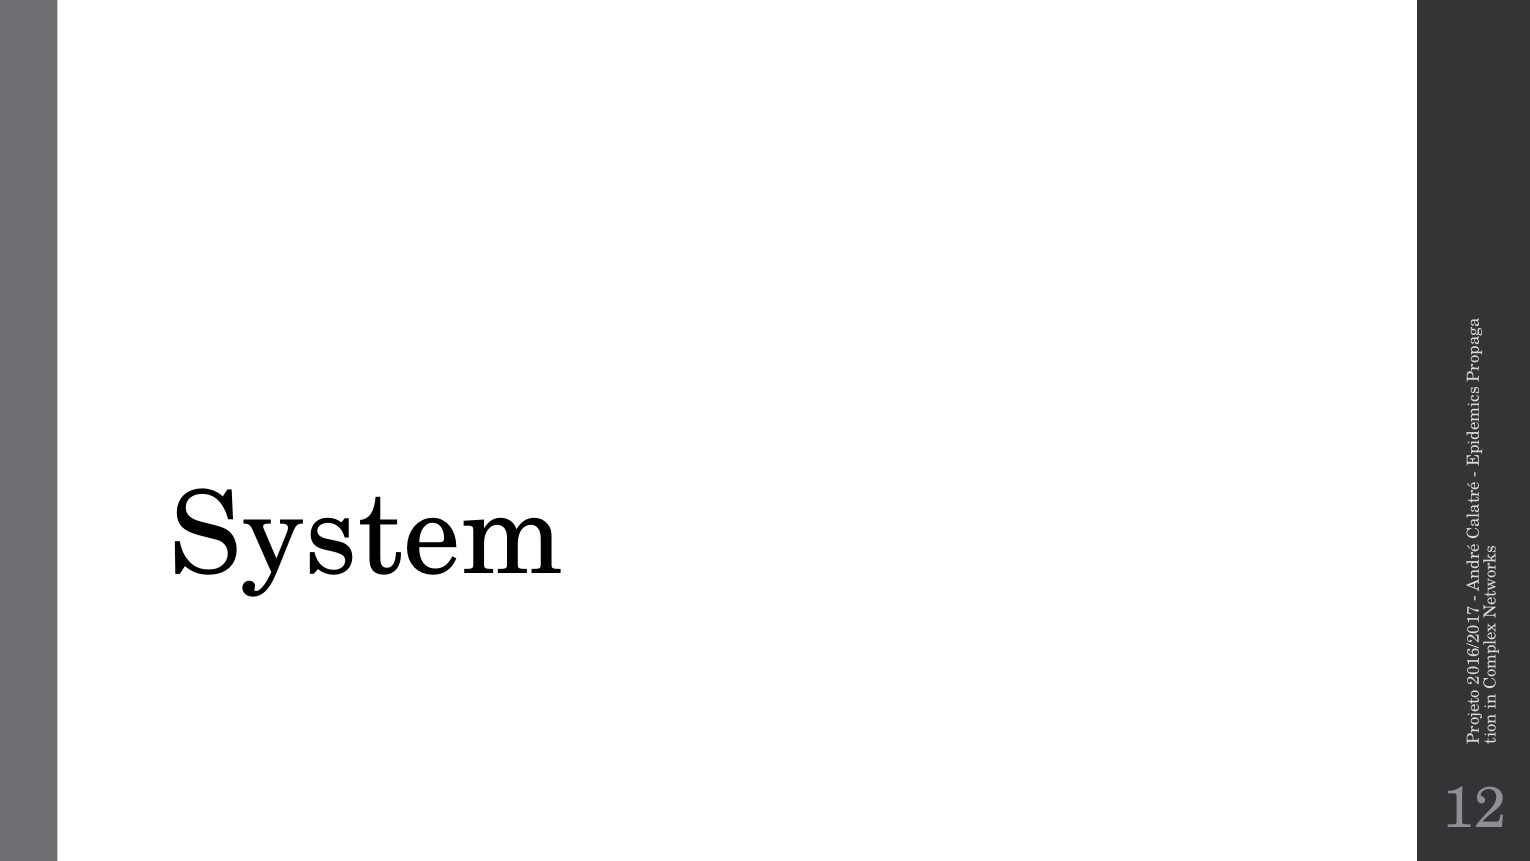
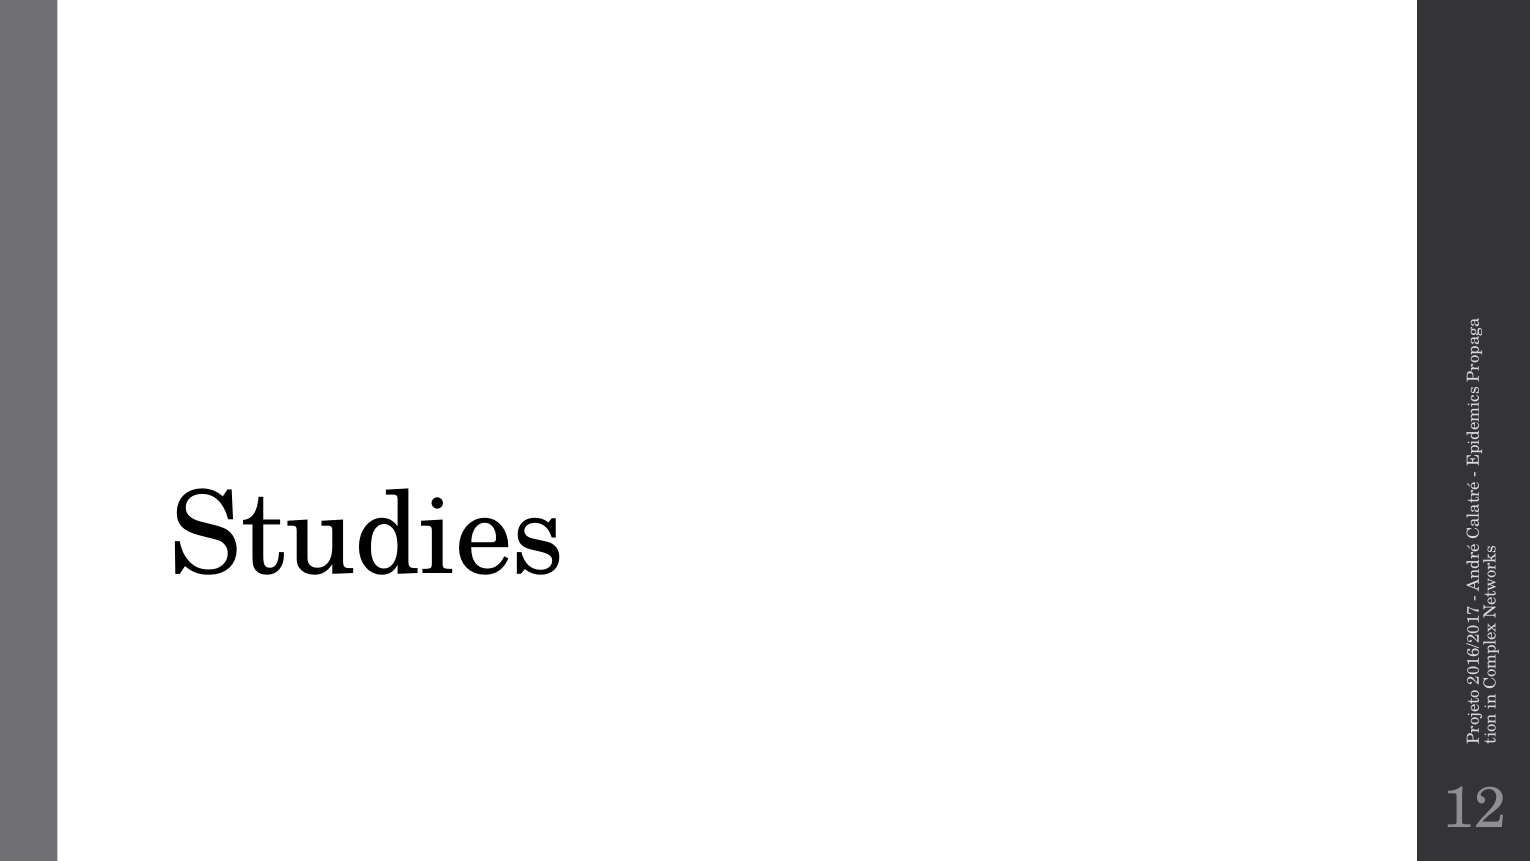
System: System -> Studies
